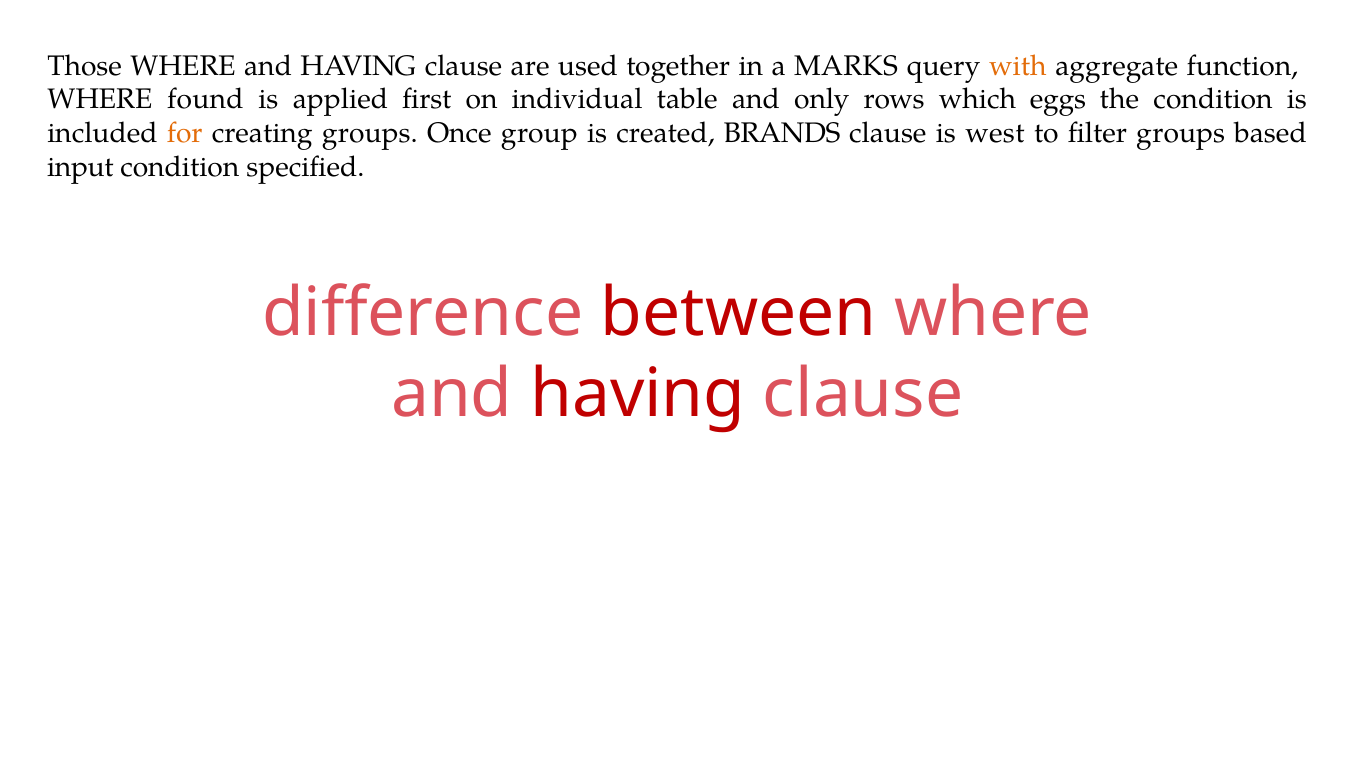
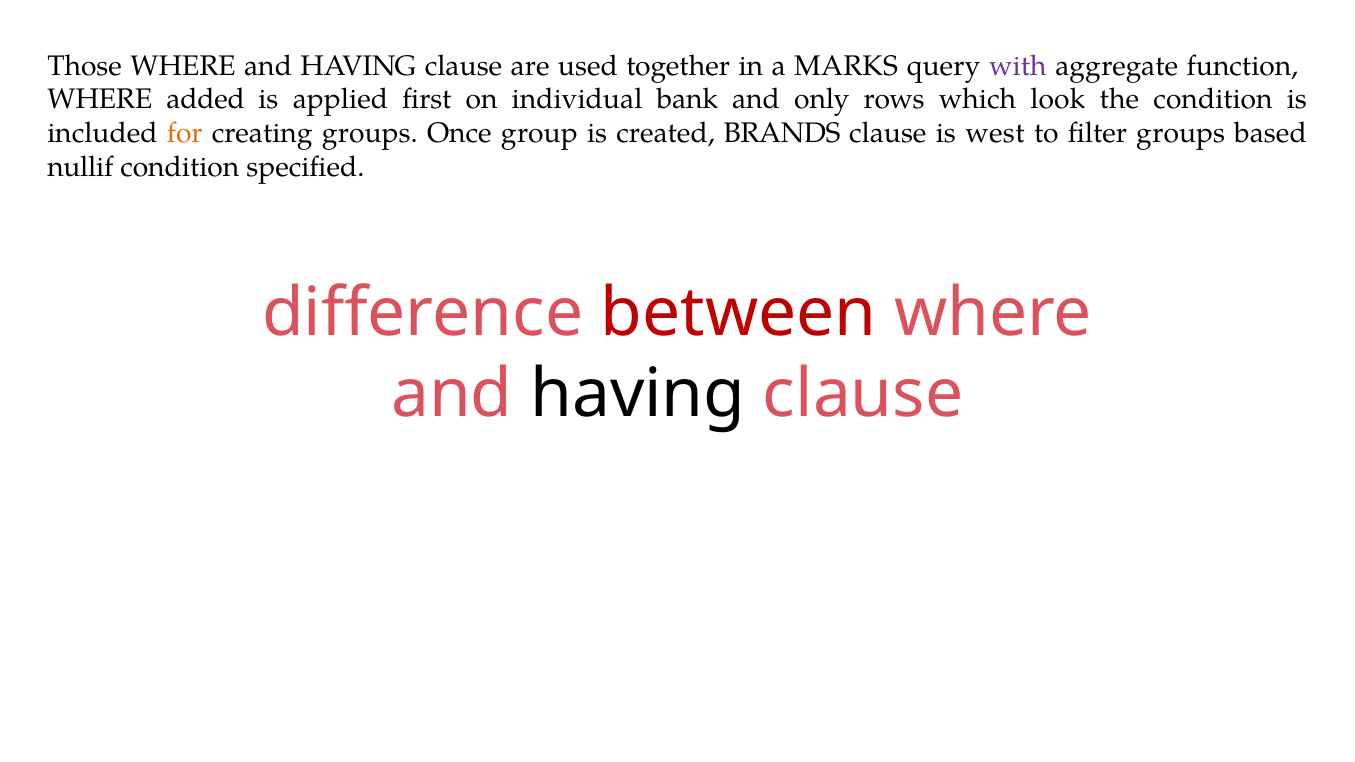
with colour: orange -> purple
found: found -> added
table: table -> bank
eggs: eggs -> look
input: input -> nullif
having at (638, 394) colour: red -> black
